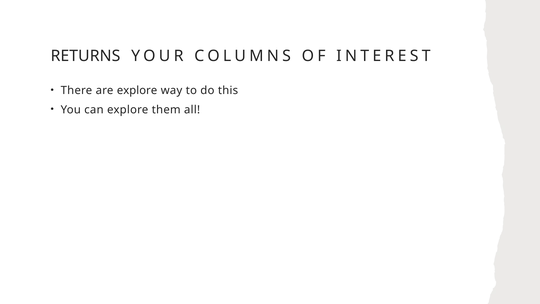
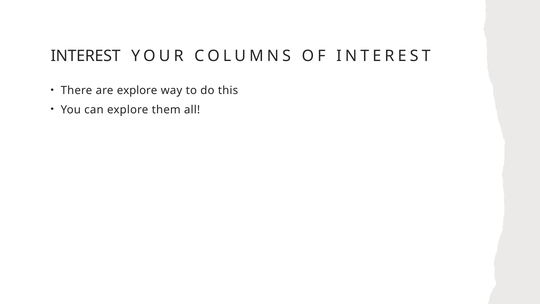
RETURNS at (85, 56): RETURNS -> INTEREST
